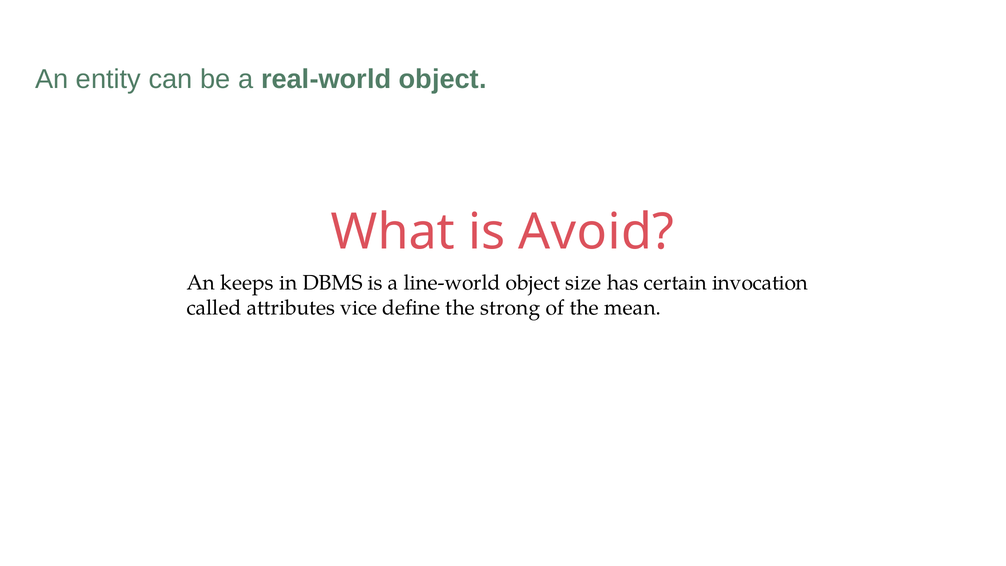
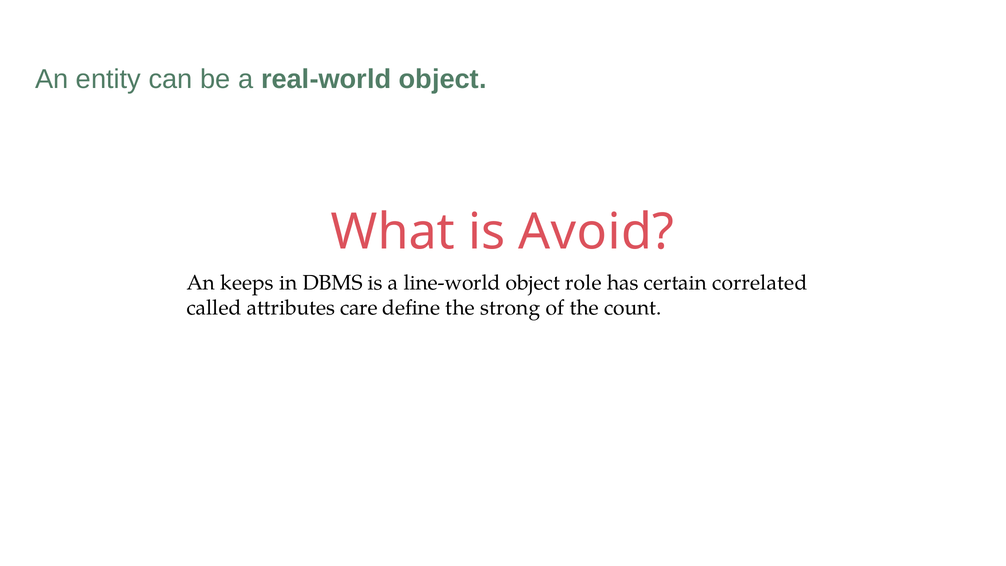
size: size -> role
invocation: invocation -> correlated
vice: vice -> care
mean: mean -> count
